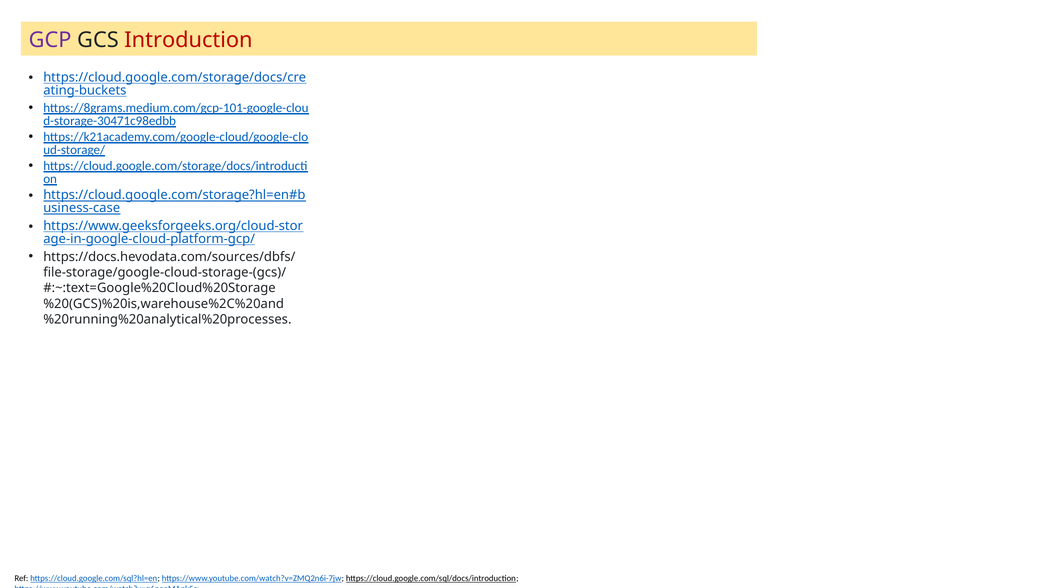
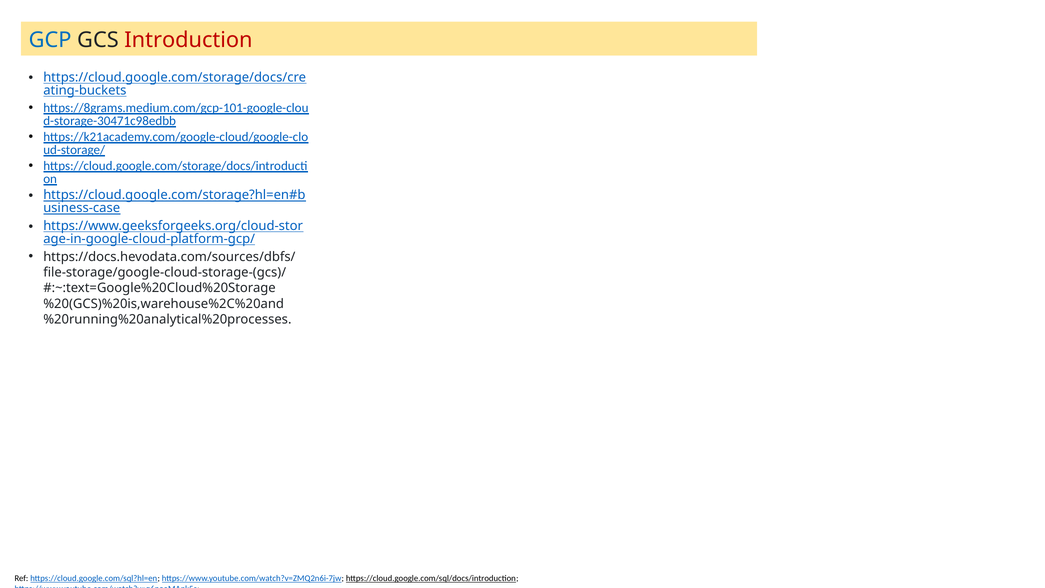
GCP colour: purple -> blue
